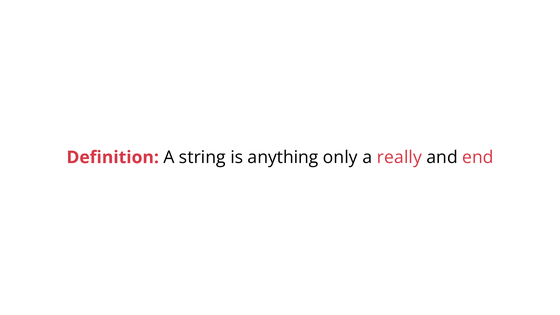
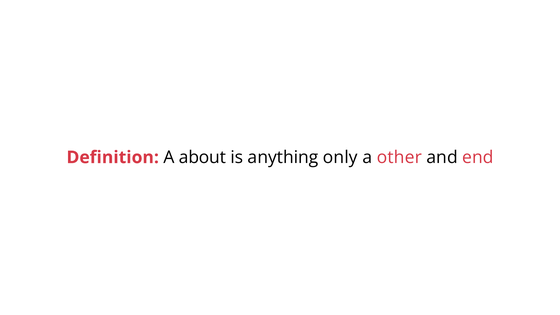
string: string -> about
really: really -> other
